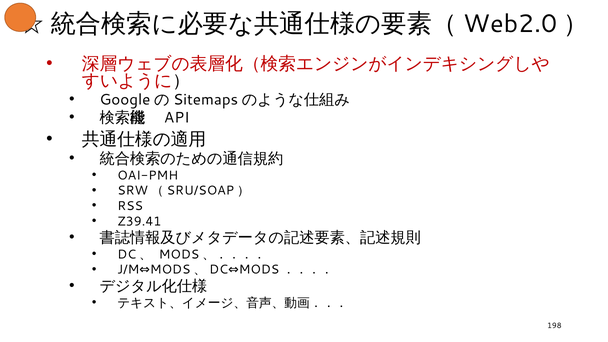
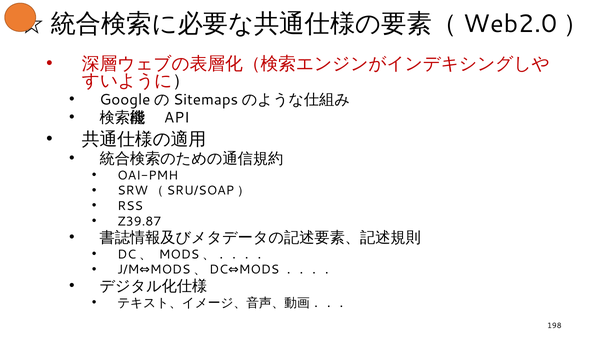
Z39.41: Z39.41 -> Z39.87
